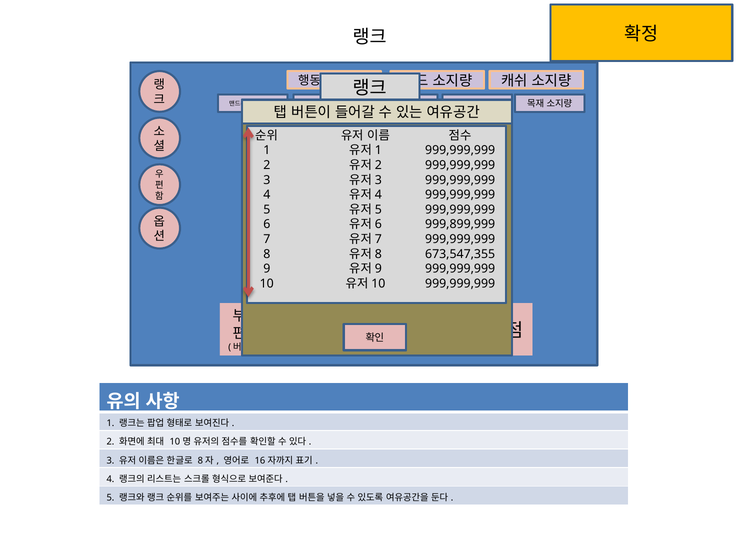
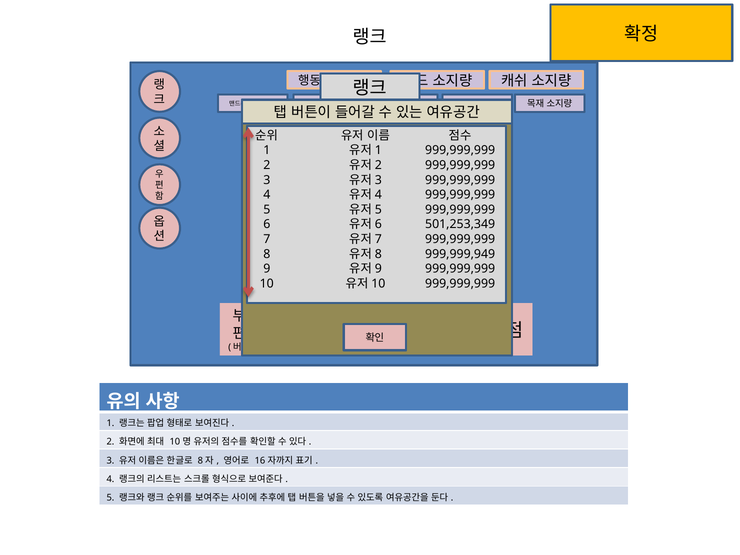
999,899,999: 999,899,999 -> 501,253,349
673,547,355: 673,547,355 -> 999,999,949
